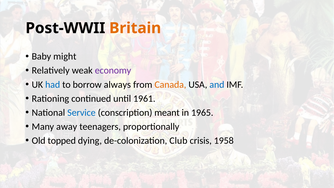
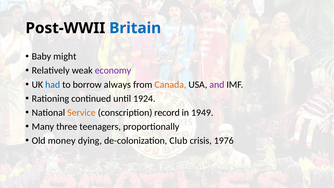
Britain colour: orange -> blue
and colour: blue -> purple
1961: 1961 -> 1924
Service colour: blue -> orange
meant: meant -> record
1965: 1965 -> 1949
away: away -> three
topped: topped -> money
1958: 1958 -> 1976
